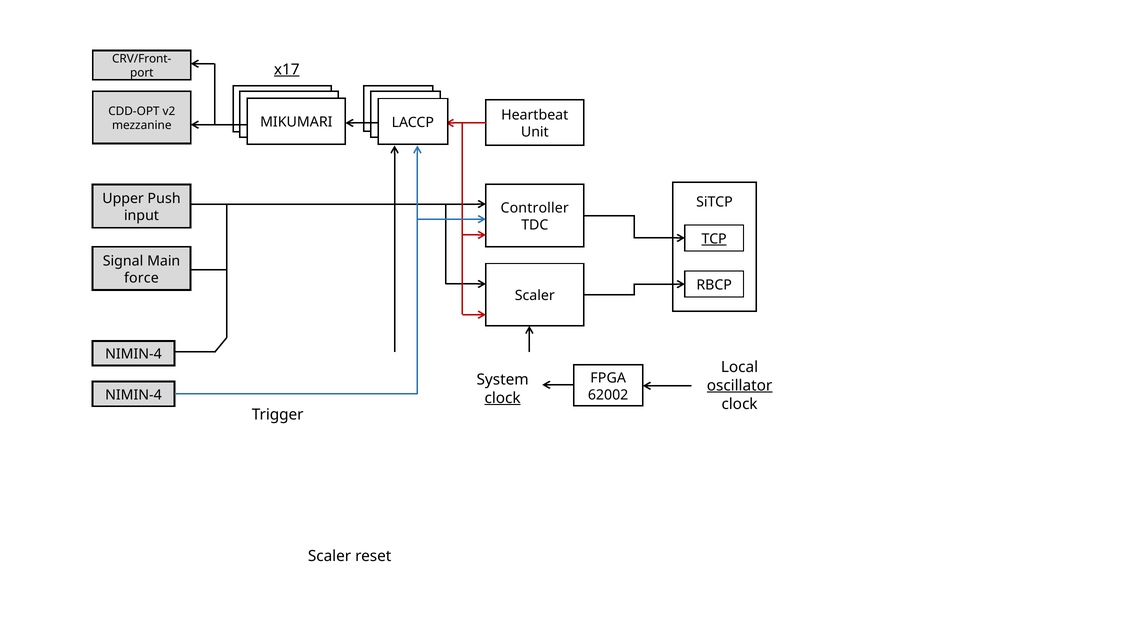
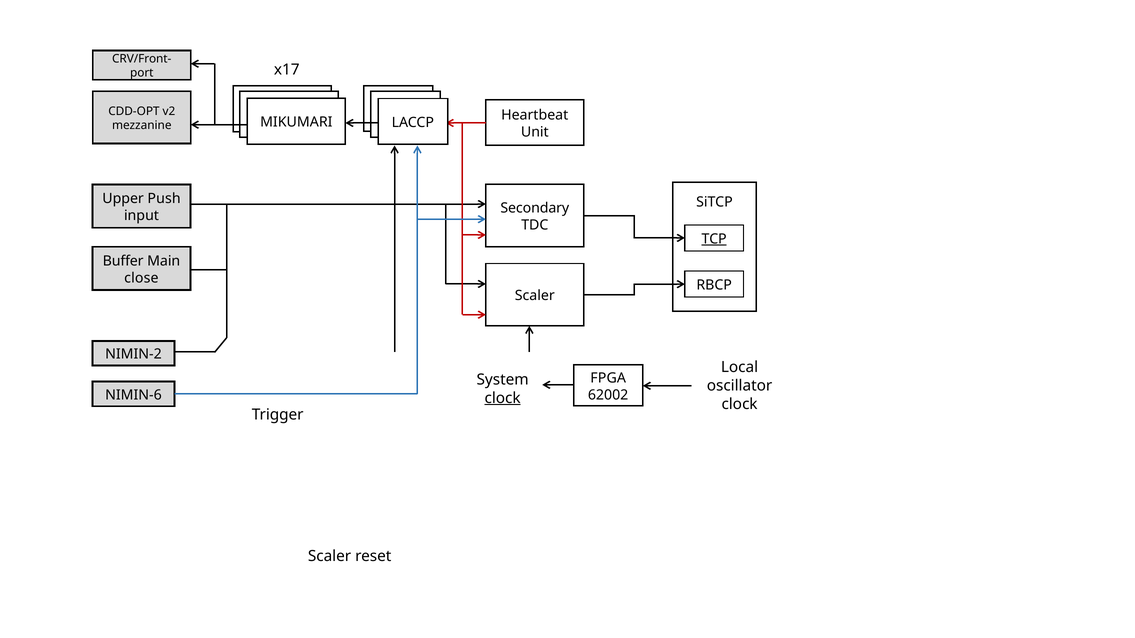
x17 underline: present -> none
Controller: Controller -> Secondary
Signal: Signal -> Buffer
force: force -> close
NIMIN-4 at (133, 354): NIMIN-4 -> NIMIN-2
oscillator underline: present -> none
NIMIN-4 at (133, 395): NIMIN-4 -> NIMIN-6
